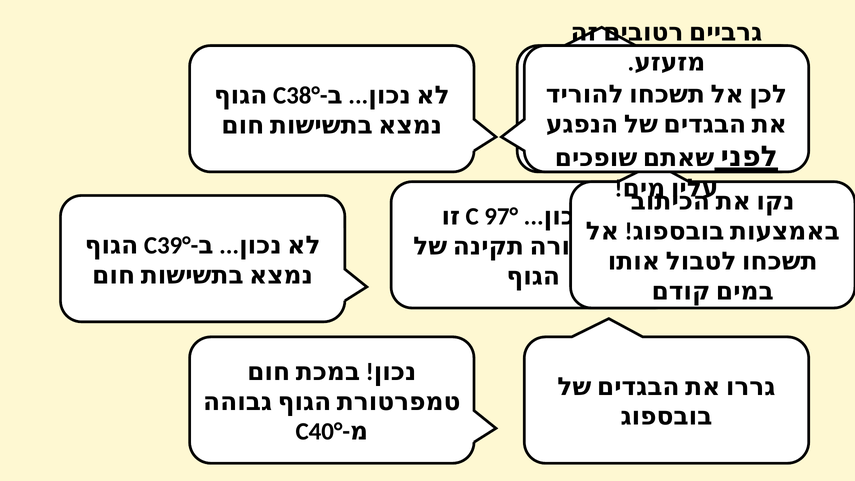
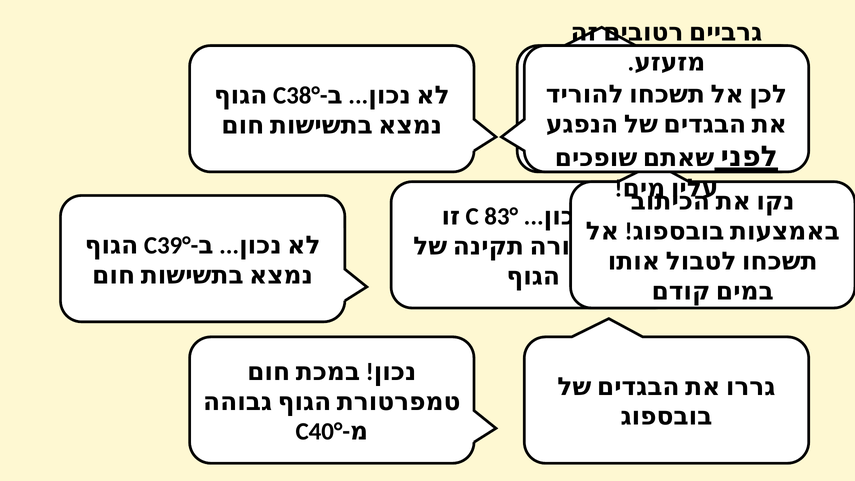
97°: 97° -> 83°
